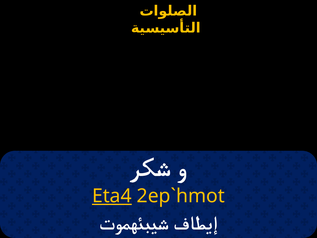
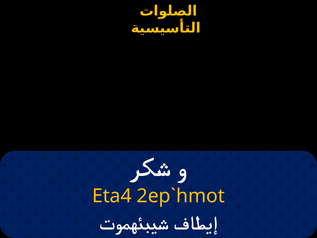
Eta4 underline: present -> none
